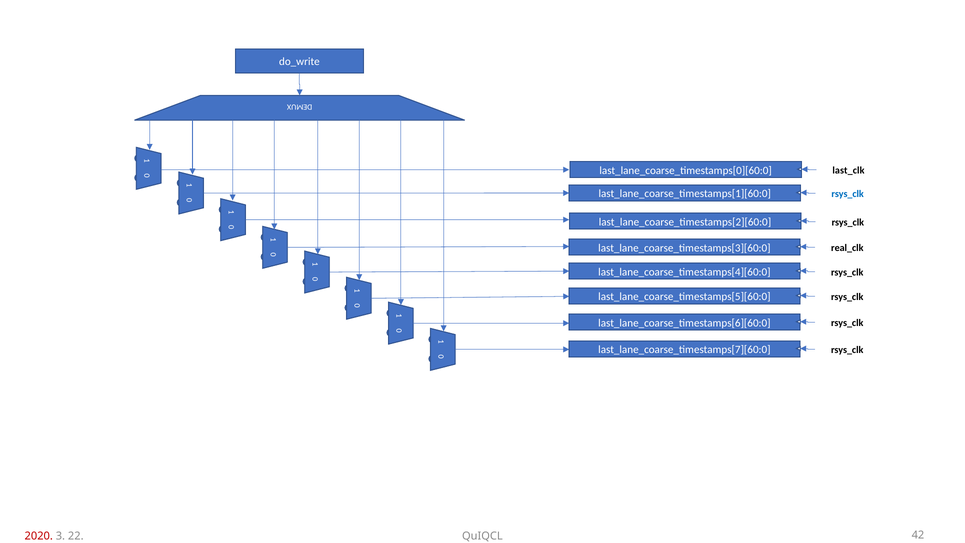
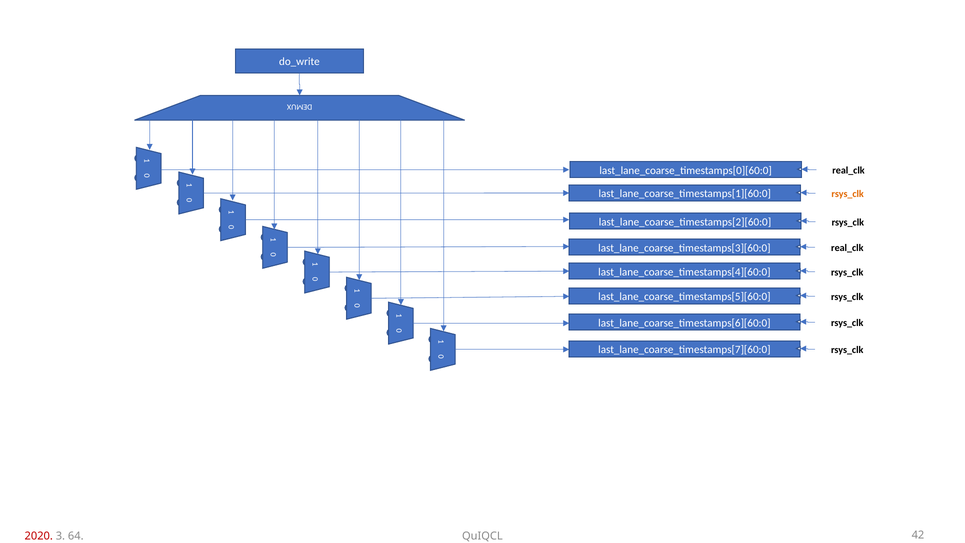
last_lane_coarse_timestamps[0][60:0 last_clk: last_clk -> real_clk
rsys_clk at (848, 194) colour: blue -> orange
22: 22 -> 64
